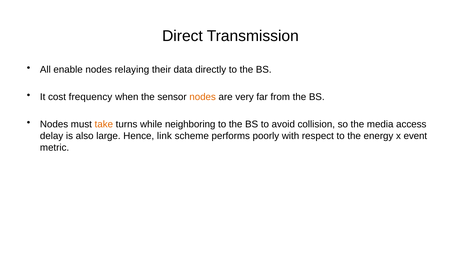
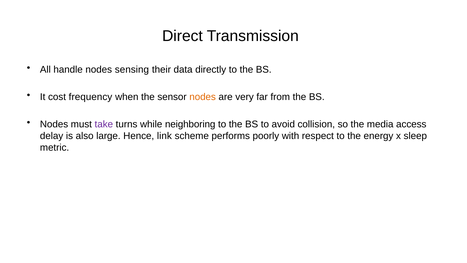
enable: enable -> handle
relaying: relaying -> sensing
take colour: orange -> purple
event: event -> sleep
